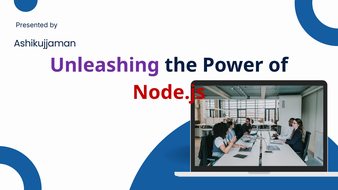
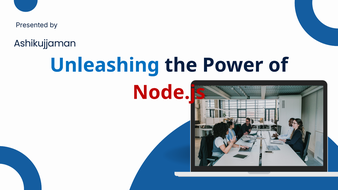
Unleashing colour: purple -> blue
